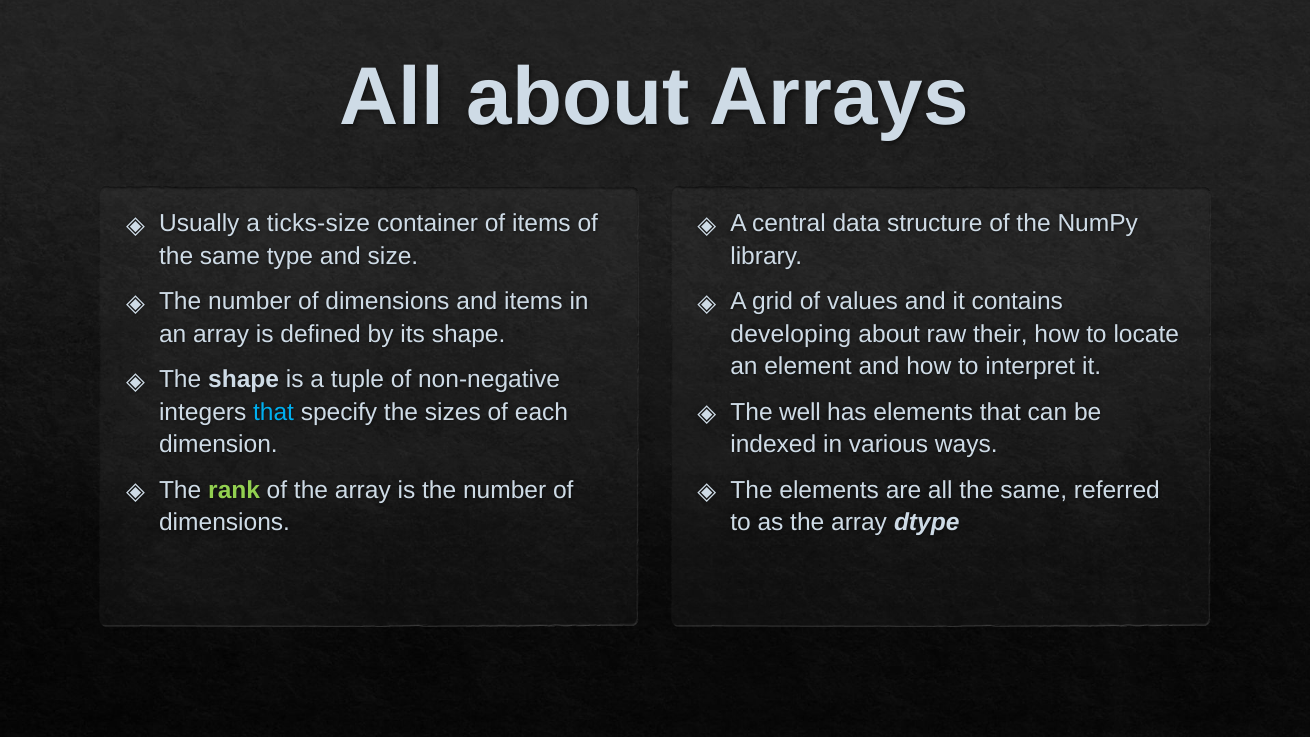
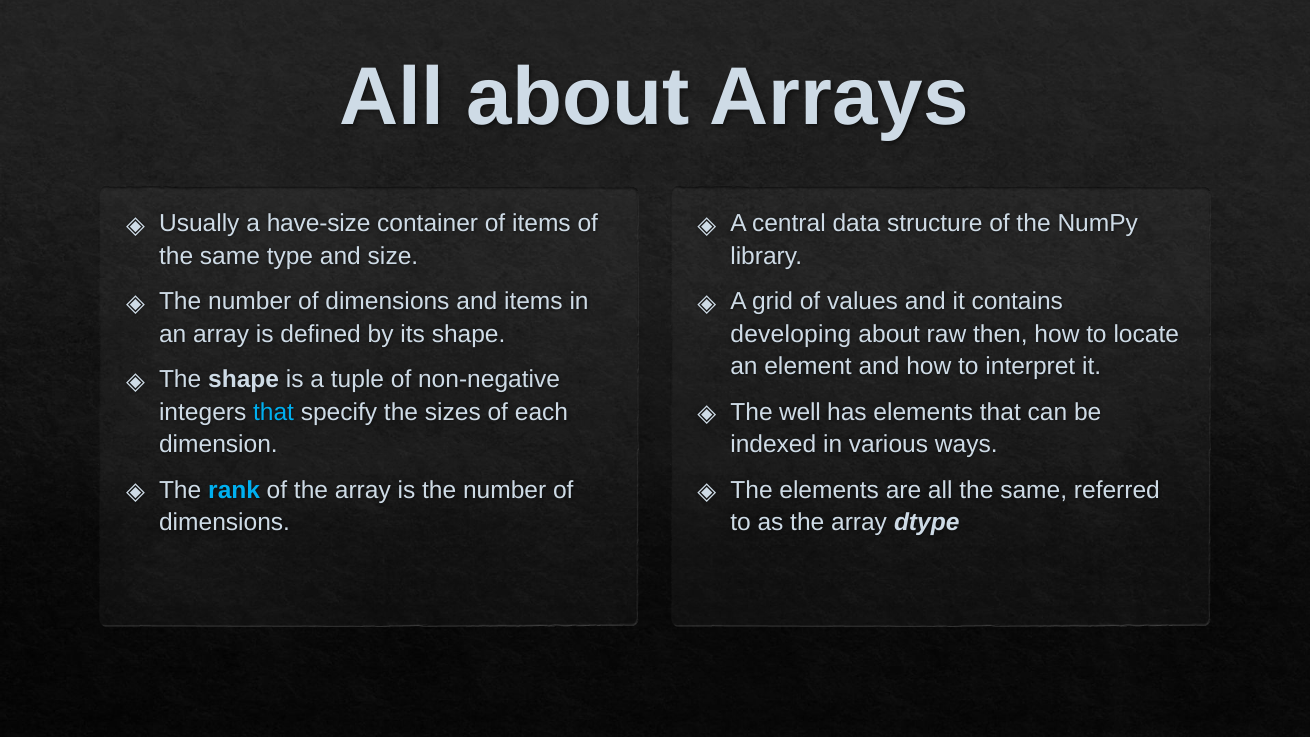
ticks-size: ticks-size -> have-size
their: their -> then
rank colour: light green -> light blue
